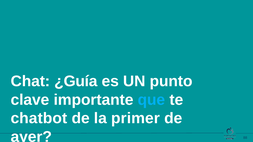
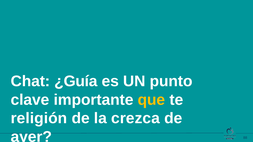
que colour: light blue -> yellow
chatbot: chatbot -> religión
primer: primer -> crezca
